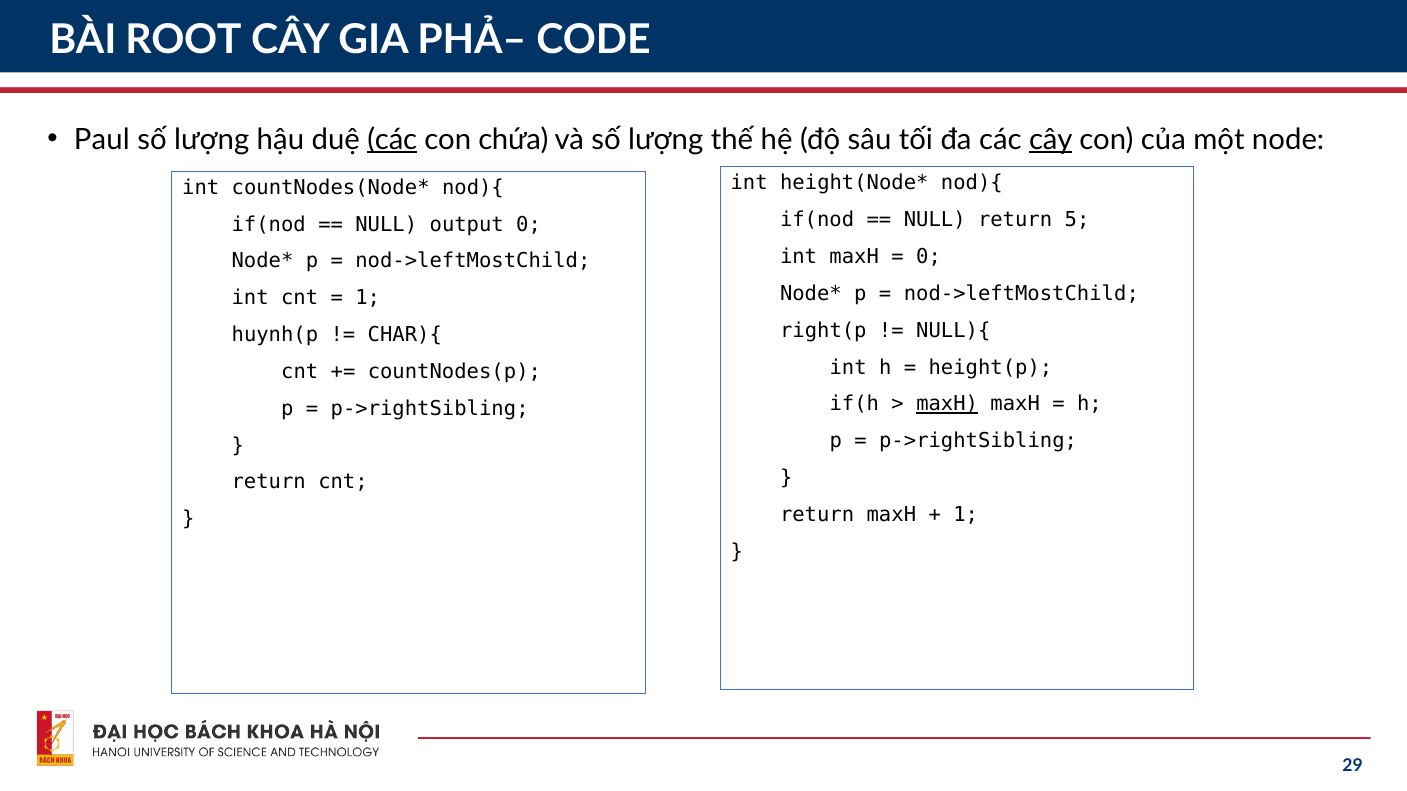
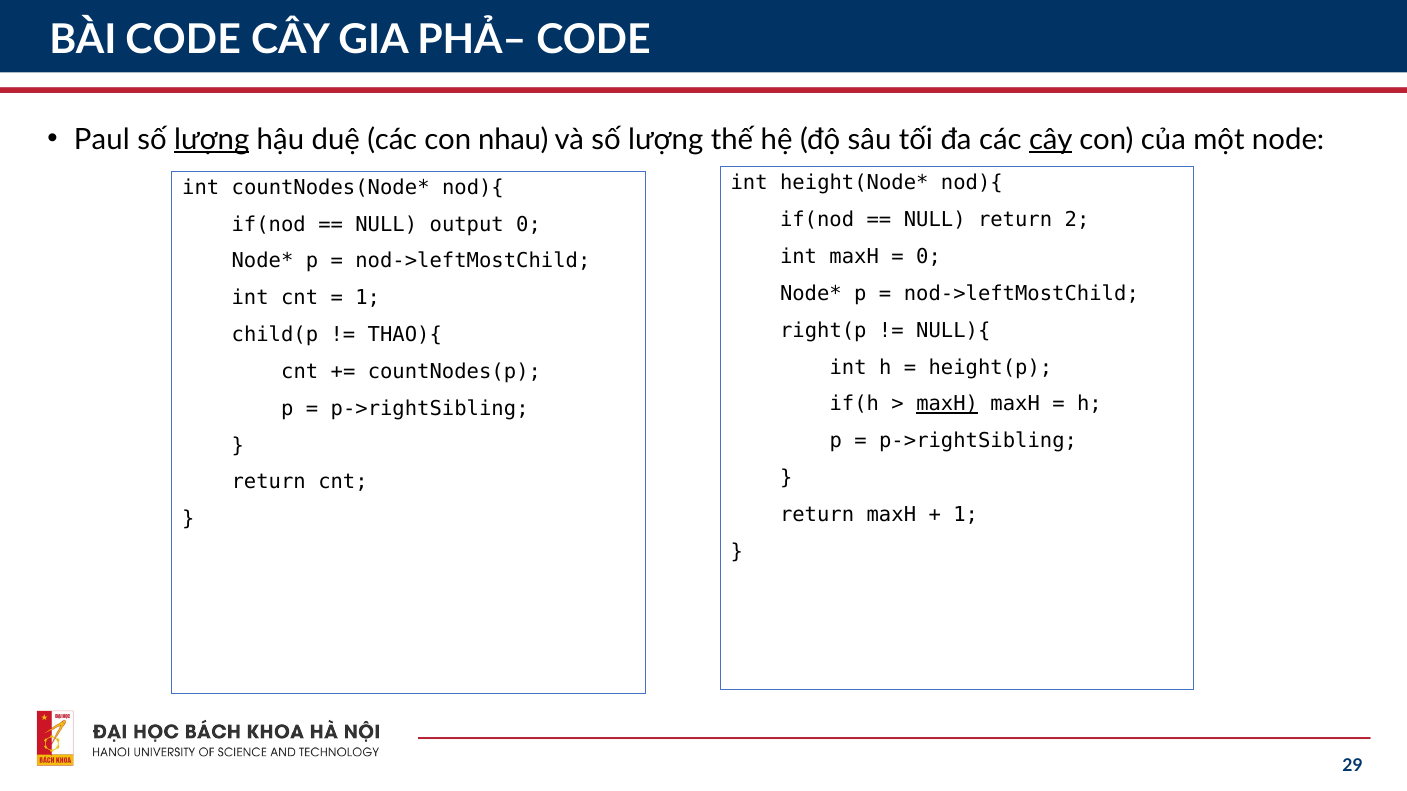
BÀI ROOT: ROOT -> CODE
lượng at (212, 140) underline: none -> present
các at (392, 140) underline: present -> none
chứa: chứa -> nhau
5: 5 -> 2
huynh(p: huynh(p -> child(p
CHAR){: CHAR){ -> THAO){
